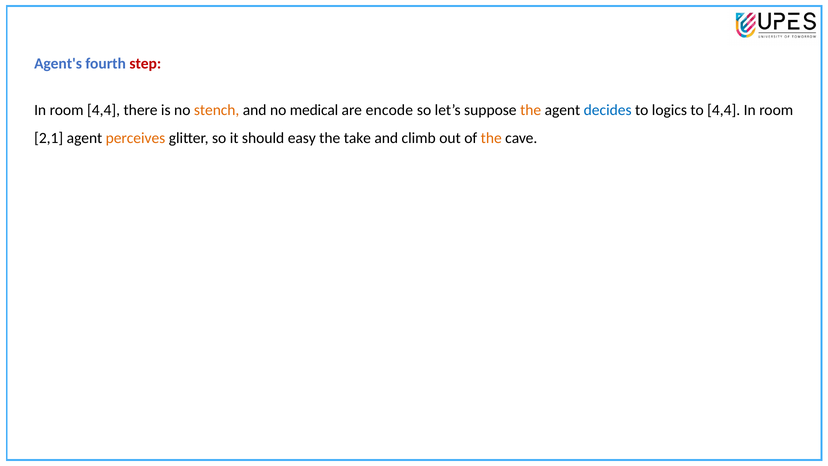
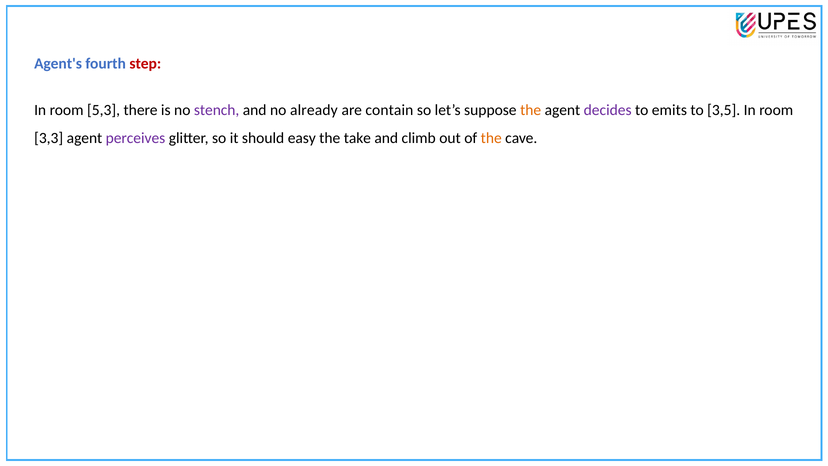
room 4,4: 4,4 -> 5,3
stench colour: orange -> purple
medical: medical -> already
encode: encode -> contain
decides colour: blue -> purple
logics: logics -> emits
to 4,4: 4,4 -> 3,5
2,1: 2,1 -> 3,3
perceives colour: orange -> purple
